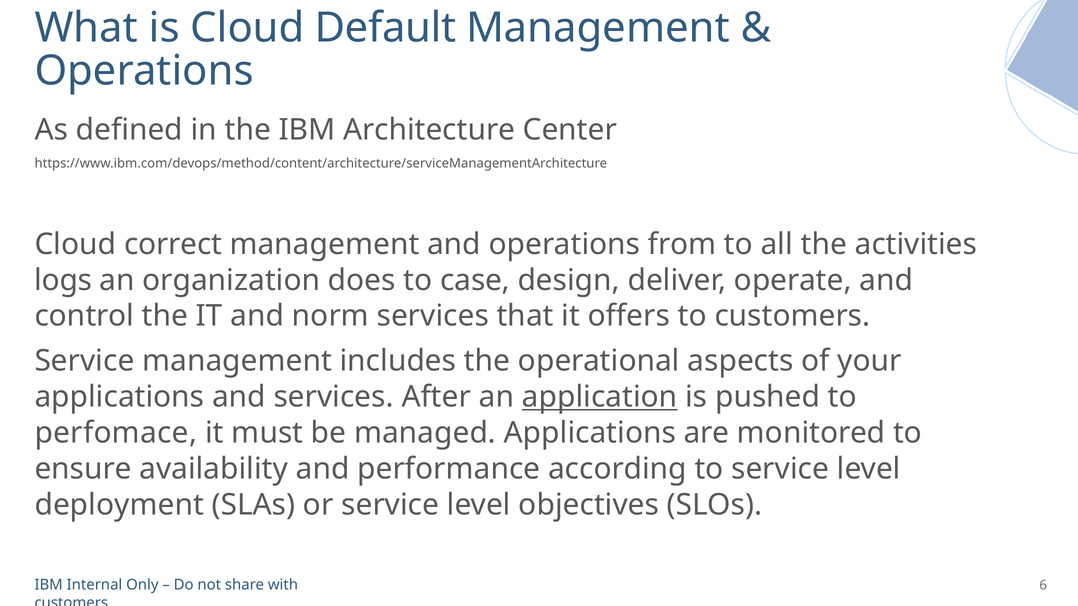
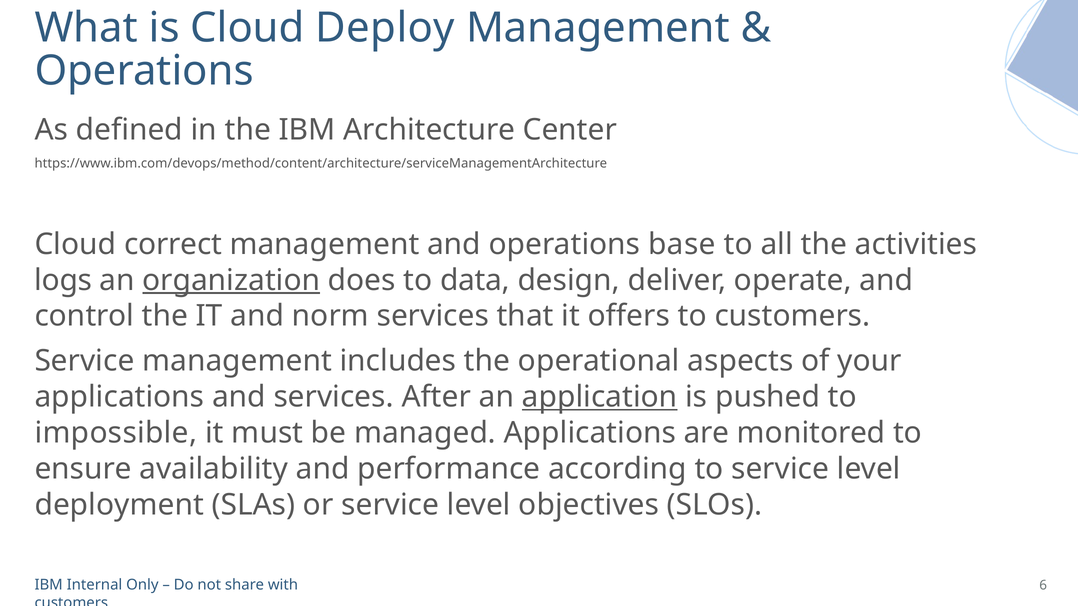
Default: Default -> Deploy
from: from -> base
organization underline: none -> present
case: case -> data
perfomace: perfomace -> impossible
